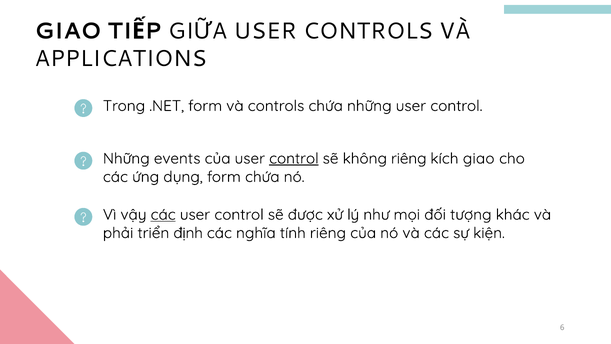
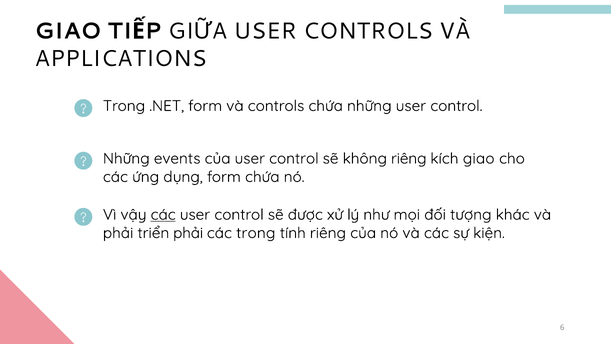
control at (294, 158) underline: present -> none
triển định: định -> phải
các nghĩa: nghĩa -> trong
